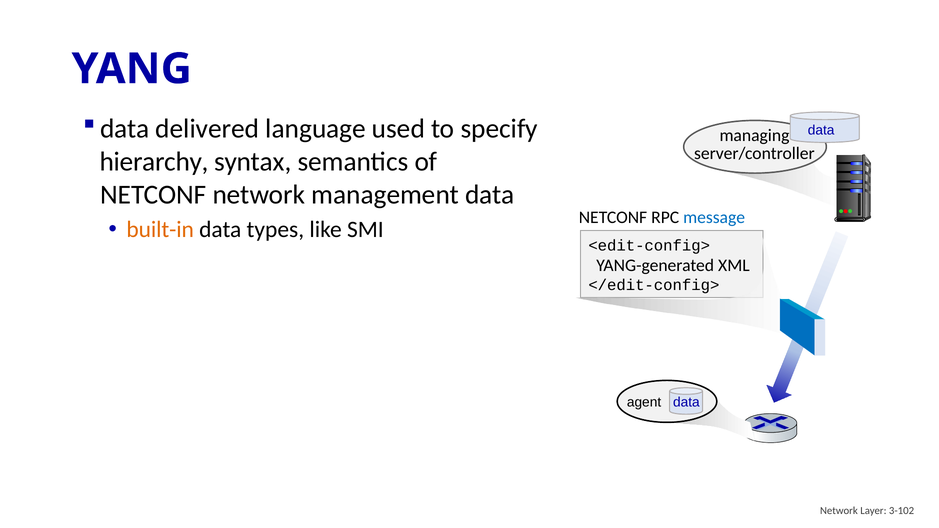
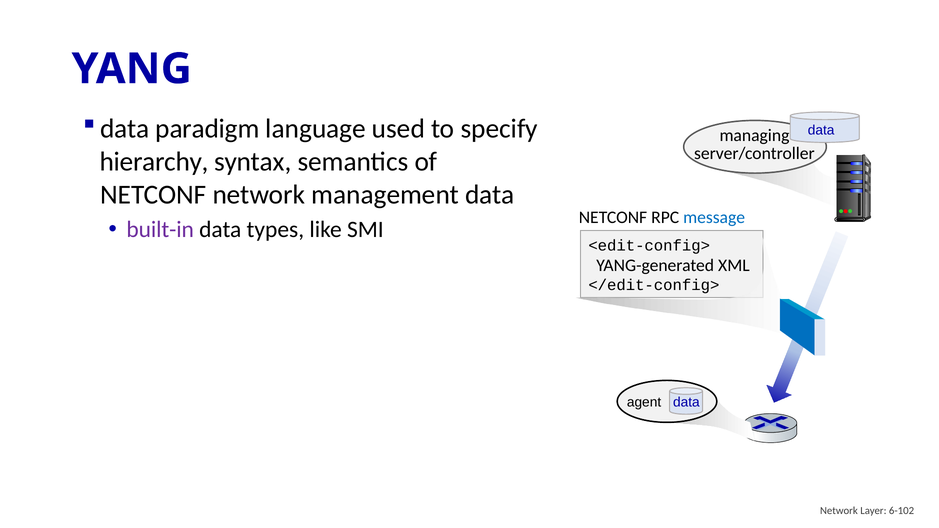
delivered: delivered -> paradigm
built-in colour: orange -> purple
3-102: 3-102 -> 6-102
